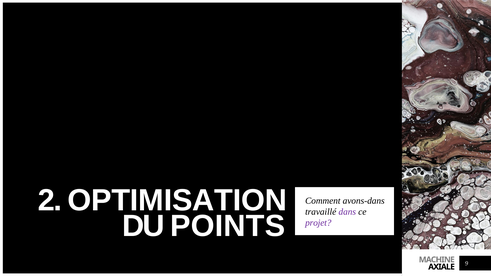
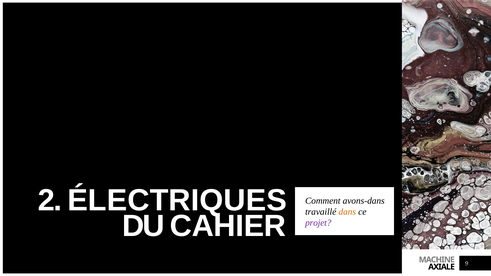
OPTIMISATION: OPTIMISATION -> ÉLECTRIQUES
dans colour: purple -> orange
POINTS: POINTS -> CAHIER
